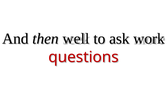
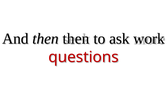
then well: well -> then
